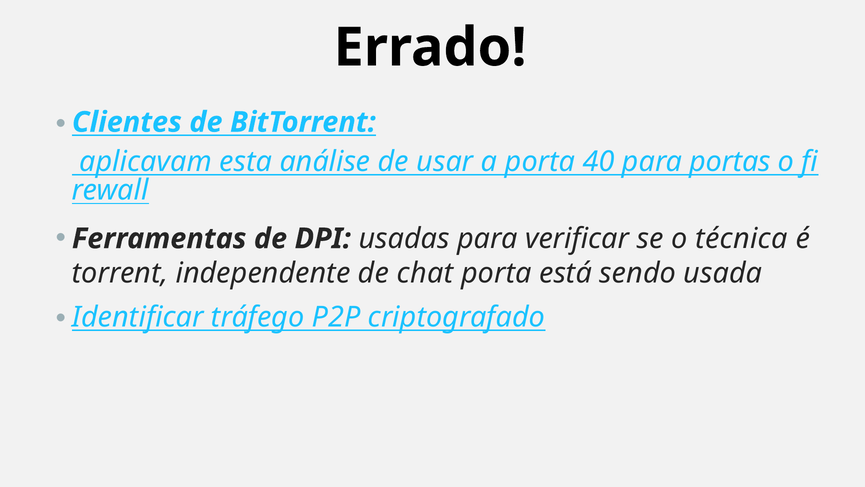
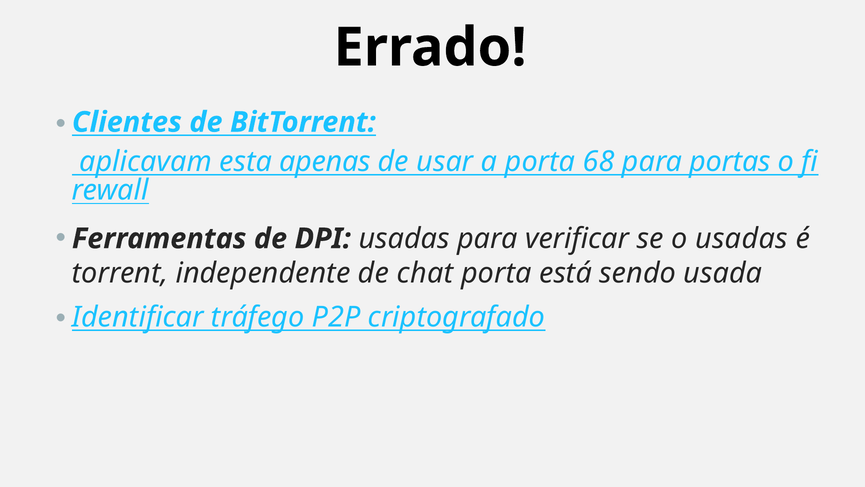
análise: análise -> apenas
40: 40 -> 68
o técnica: técnica -> usadas
